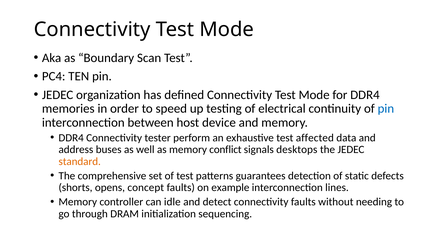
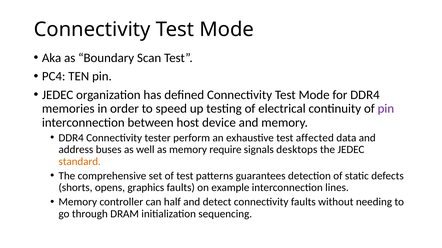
pin at (386, 109) colour: blue -> purple
conflict: conflict -> require
concept: concept -> graphics
idle: idle -> half
